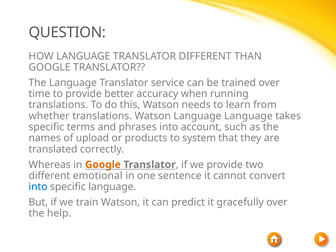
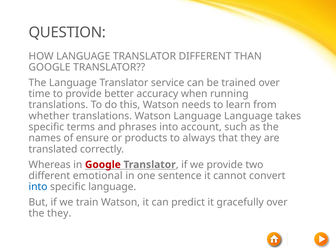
upload: upload -> ensure
system: system -> always
Google at (103, 165) colour: orange -> red
the help: help -> they
